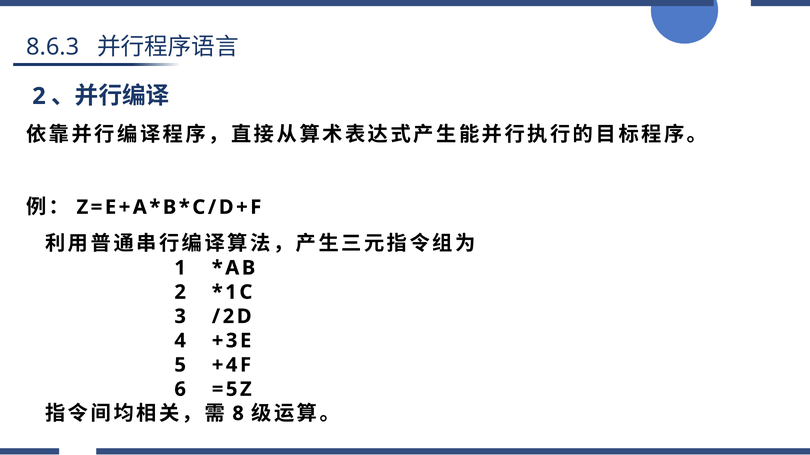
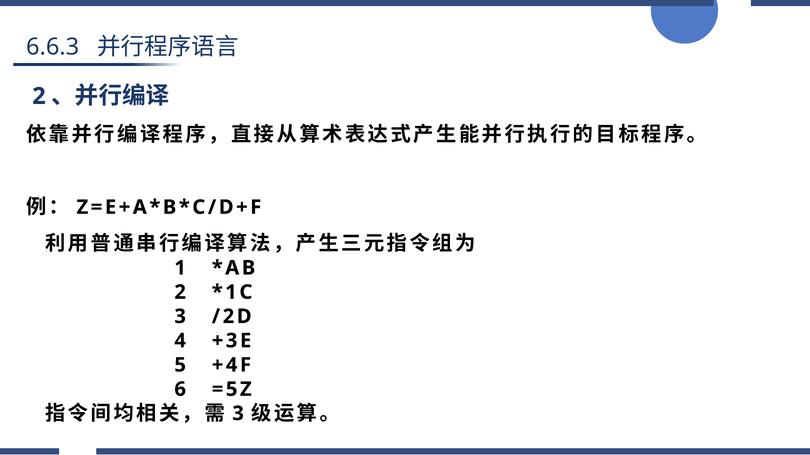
8.6.3: 8.6.3 -> 6.6.3
8 at (238, 414): 8 -> 3
